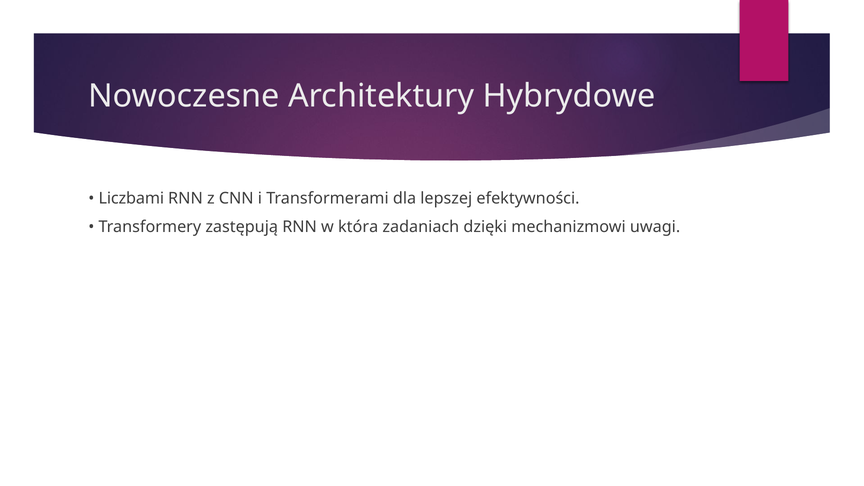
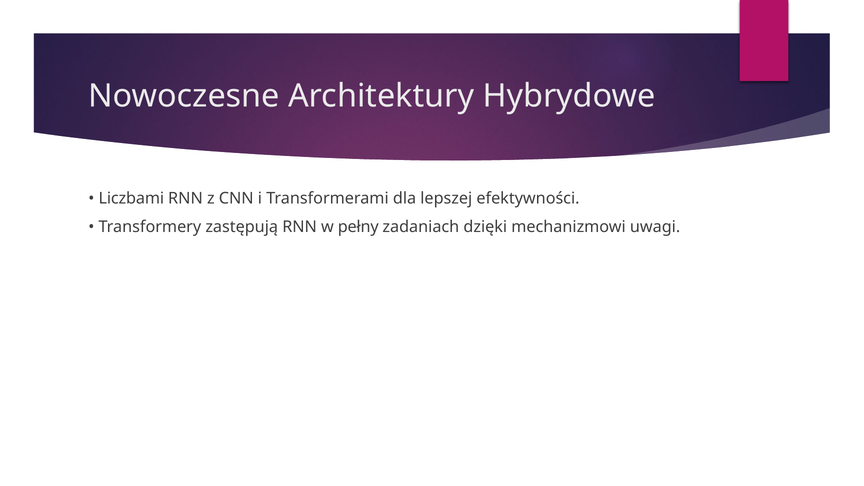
która: która -> pełny
